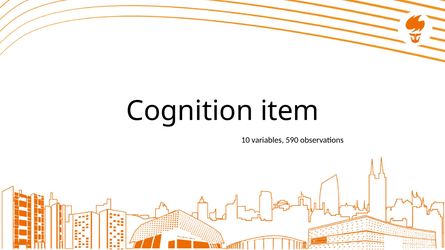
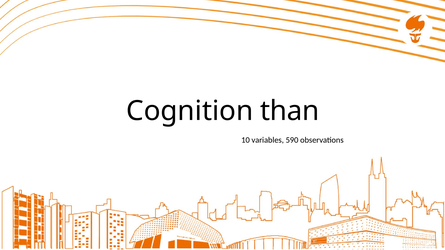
item: item -> than
